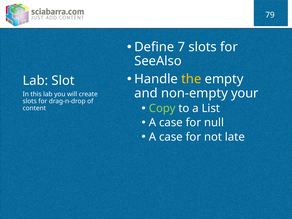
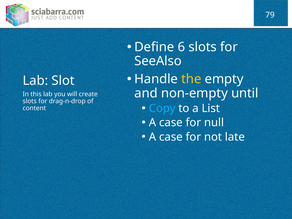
7: 7 -> 6
your: your -> until
Copy colour: light green -> light blue
